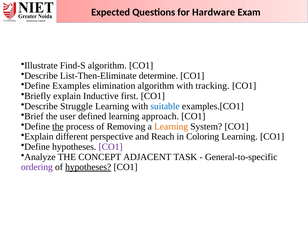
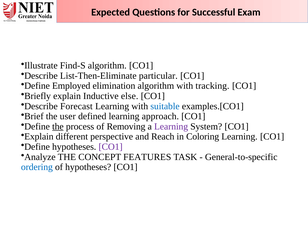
Hardware: Hardware -> Successful
determine: determine -> particular
Examples: Examples -> Employed
first: first -> else
Struggle: Struggle -> Forecast
Learning at (171, 126) colour: orange -> purple
ADJACENT: ADJACENT -> FEATURES
ordering colour: purple -> blue
hypotheses at (88, 167) underline: present -> none
